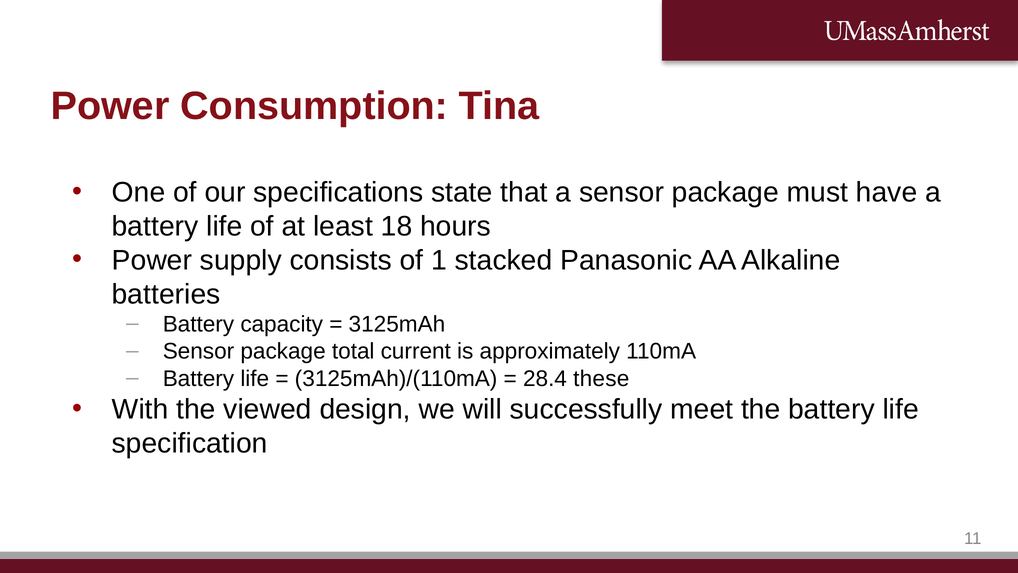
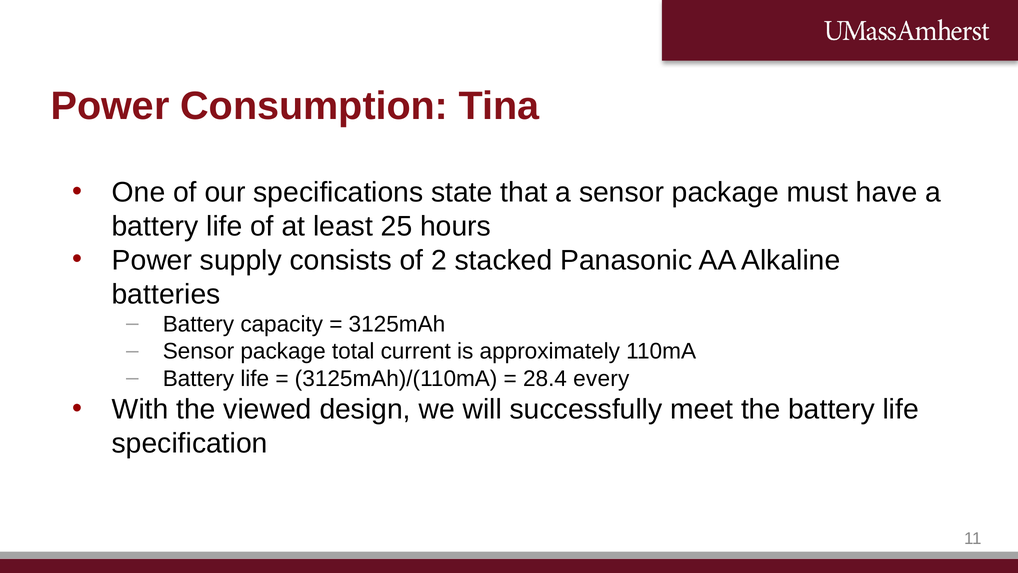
18: 18 -> 25
1: 1 -> 2
these: these -> every
